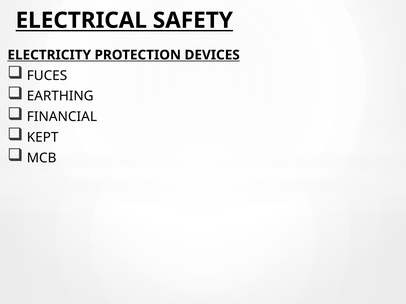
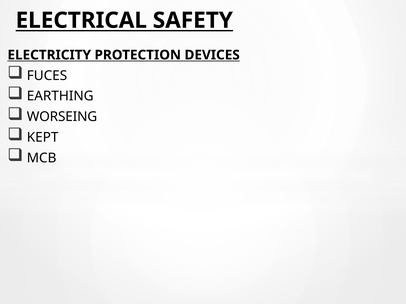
FINANCIAL: FINANCIAL -> WORSEING
